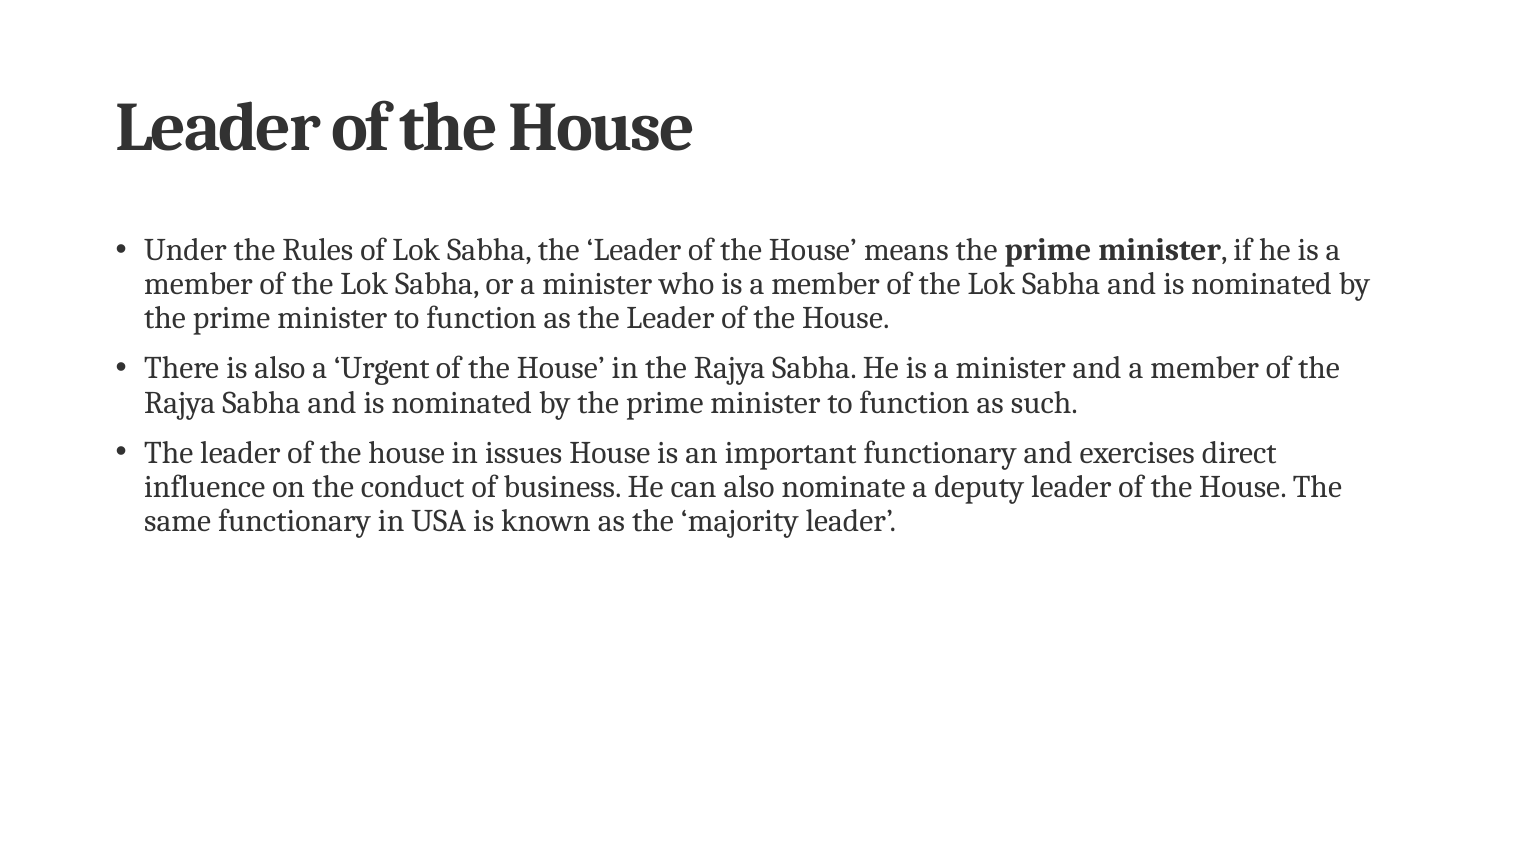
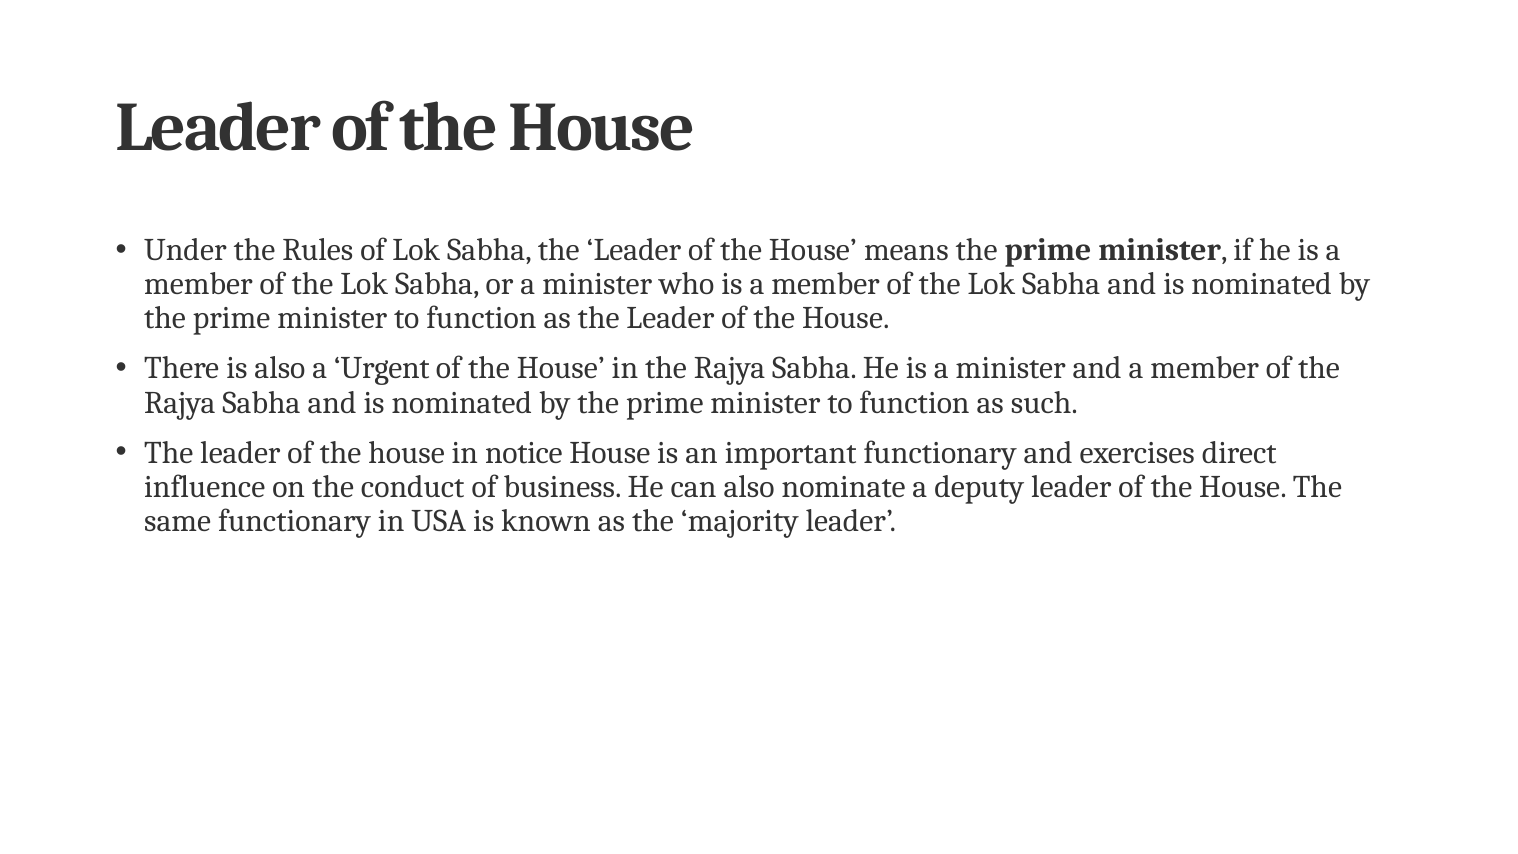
issues: issues -> notice
